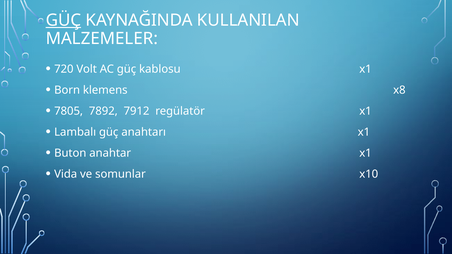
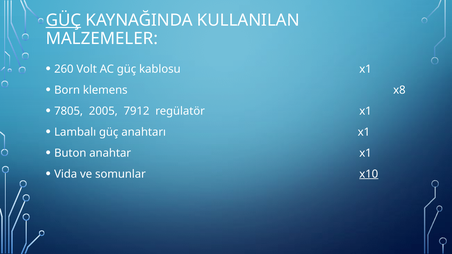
720: 720 -> 260
7892: 7892 -> 2005
x10 underline: none -> present
